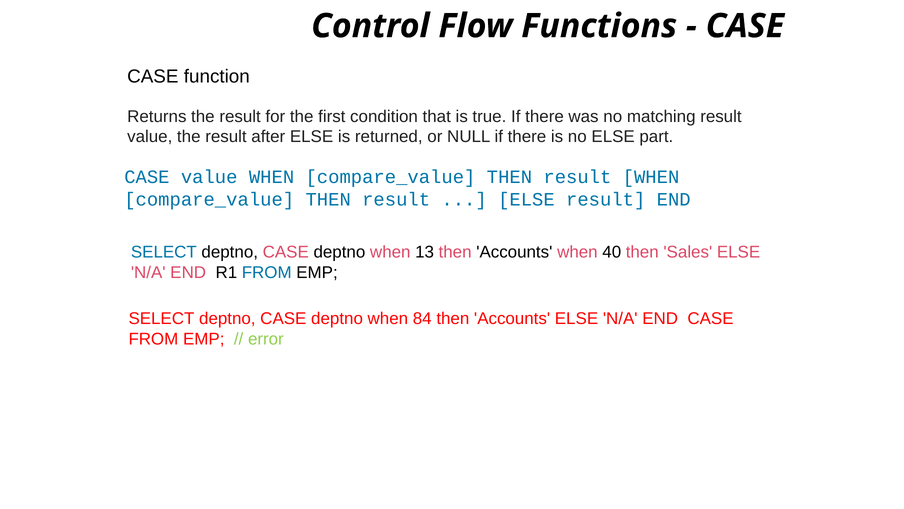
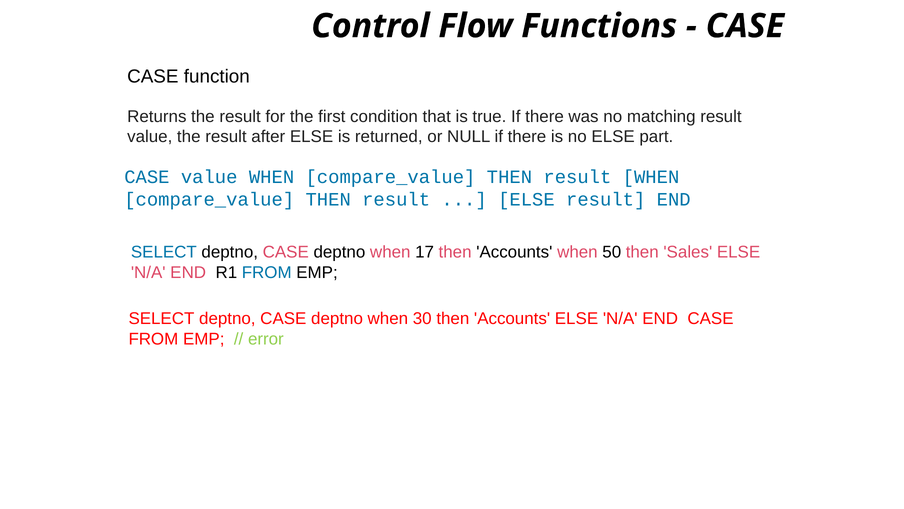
13: 13 -> 17
40: 40 -> 50
84: 84 -> 30
